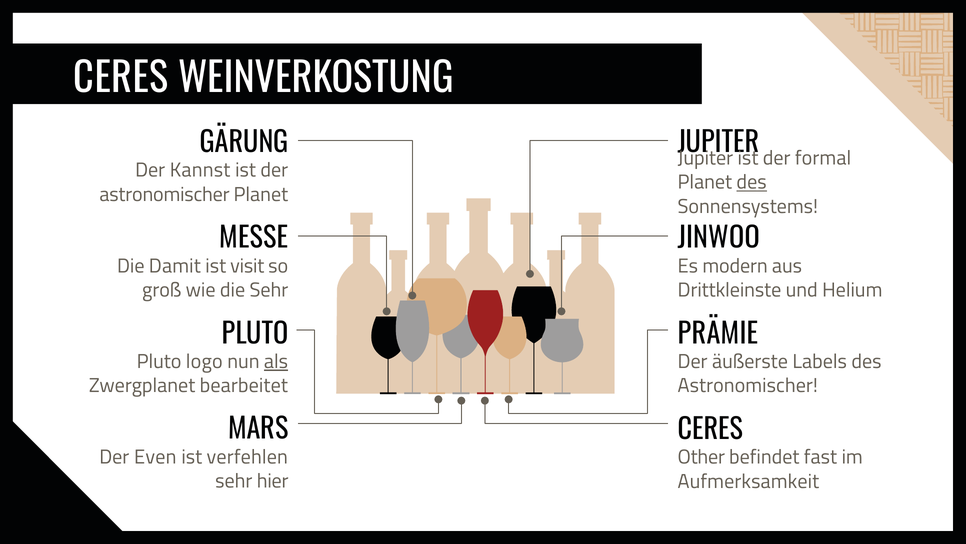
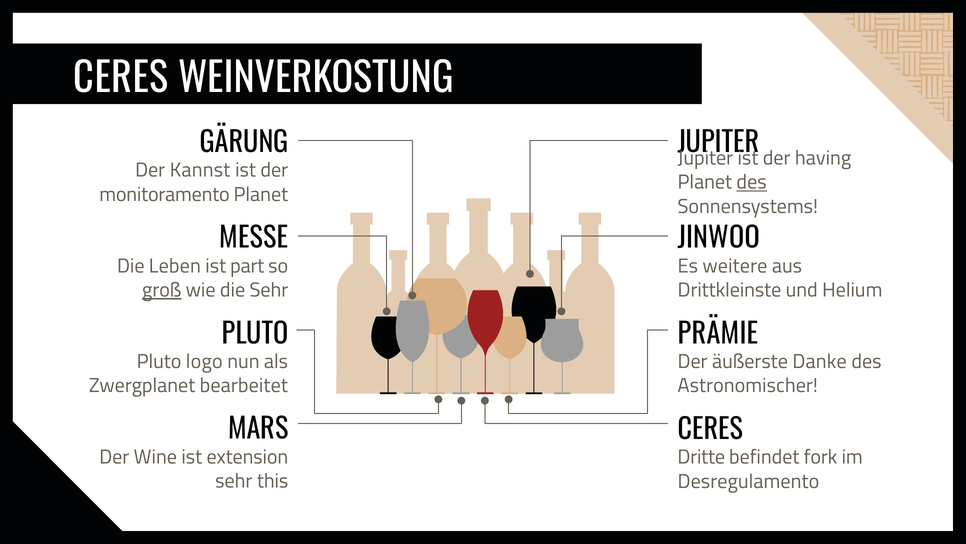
formal: formal -> having
astronomischer at (165, 194): astronomischer -> monitoramento
Damit: Damit -> Leben
visit: visit -> part
modern: modern -> weitere
groß underline: none -> present
als underline: present -> none
Labels: Labels -> Danke
Even: Even -> Wine
verfehlen: verfehlen -> extension
Other: Other -> Dritte
fast: fast -> fork
hier: hier -> this
Aufmerksamkeit: Aufmerksamkeit -> Desregulamento
